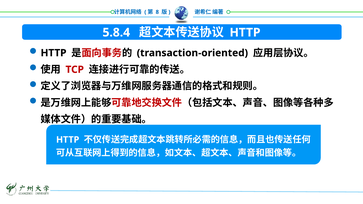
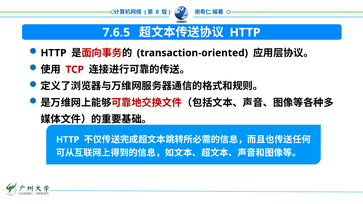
5.8.4: 5.8.4 -> 7.6.5
